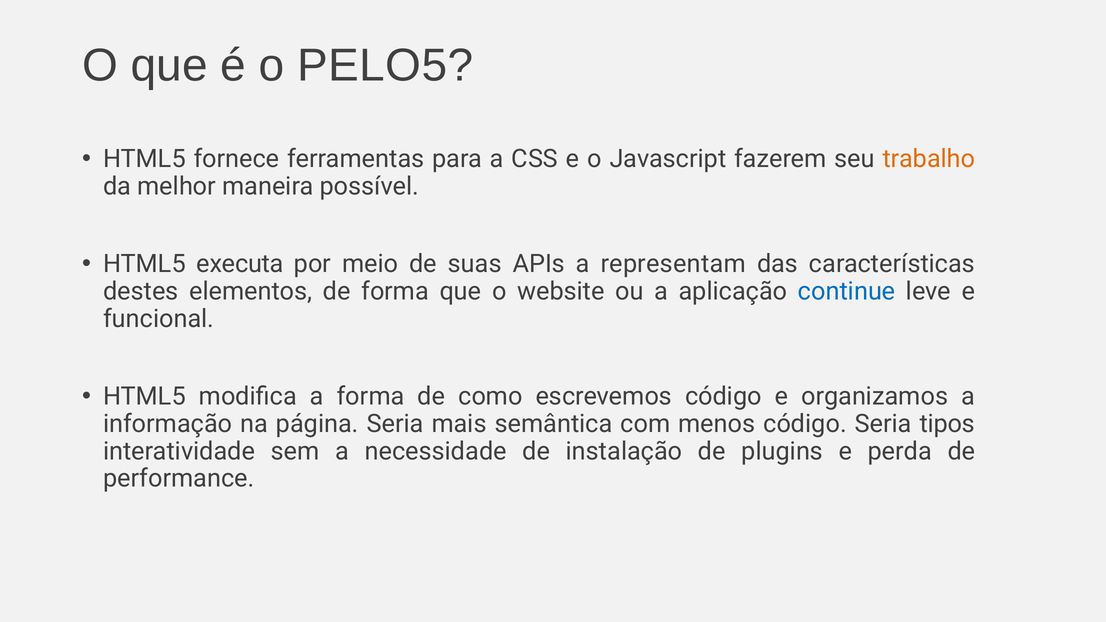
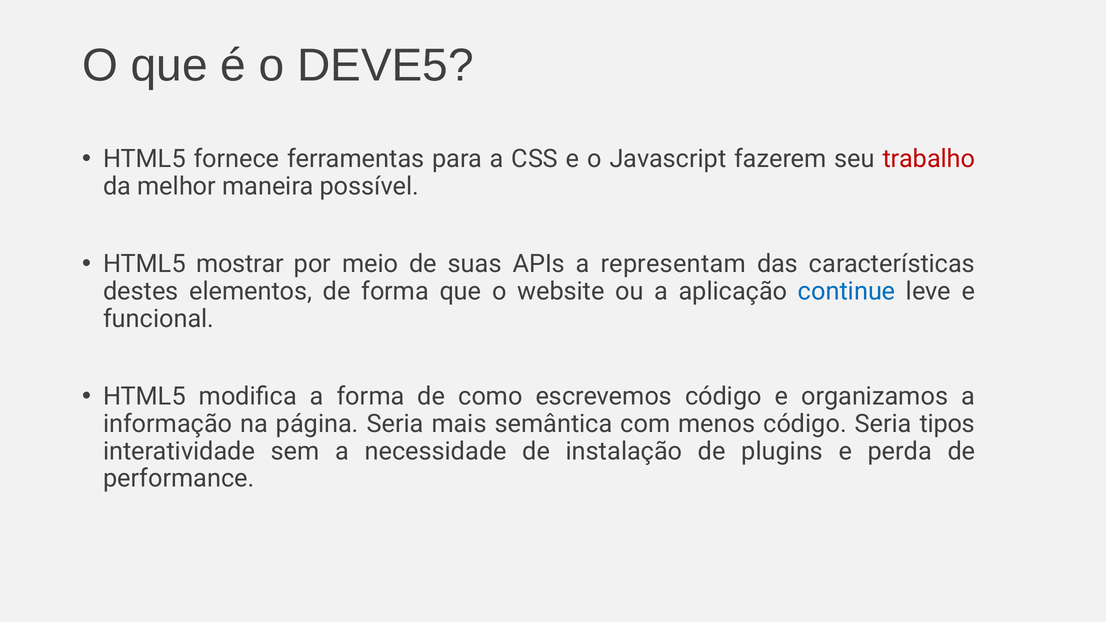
PELO5: PELO5 -> DEVE5
trabalho colour: orange -> red
executa: executa -> mostrar
